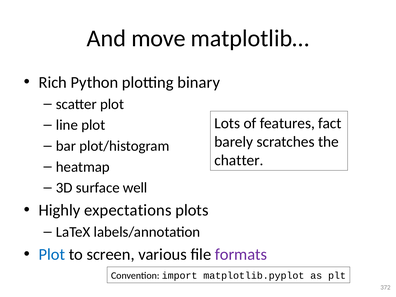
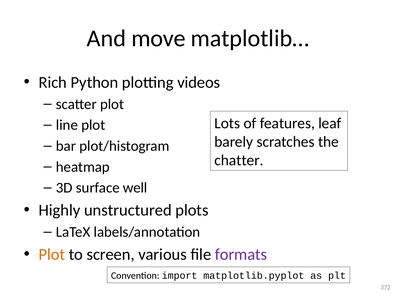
binary: binary -> videos
fact: fact -> leaf
expectations: expectations -> unstructured
Plot at (52, 255) colour: blue -> orange
